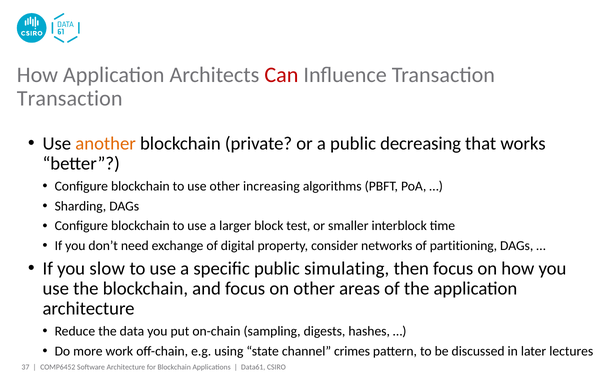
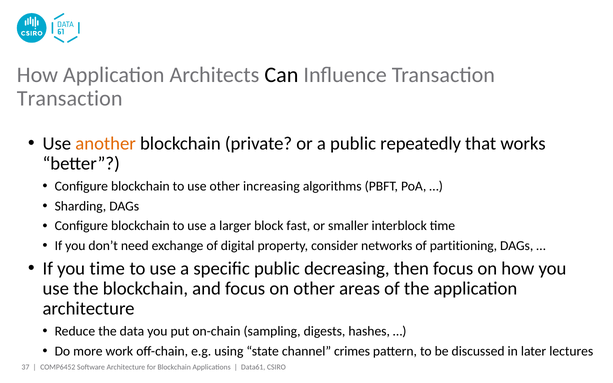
Can colour: red -> black
decreasing: decreasing -> repeatedly
test: test -> fast
you slow: slow -> time
simulating: simulating -> decreasing
